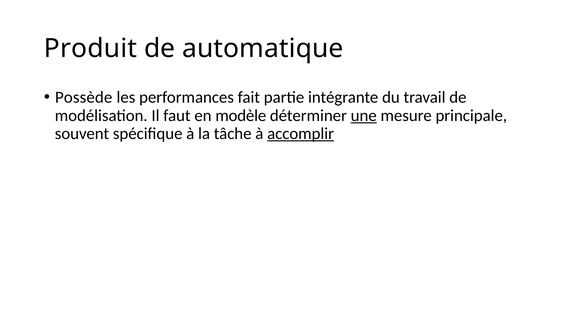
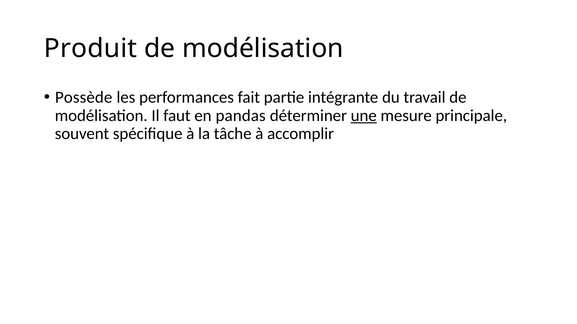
automatique at (263, 48): automatique -> modélisation
modèle: modèle -> pandas
accomplir underline: present -> none
